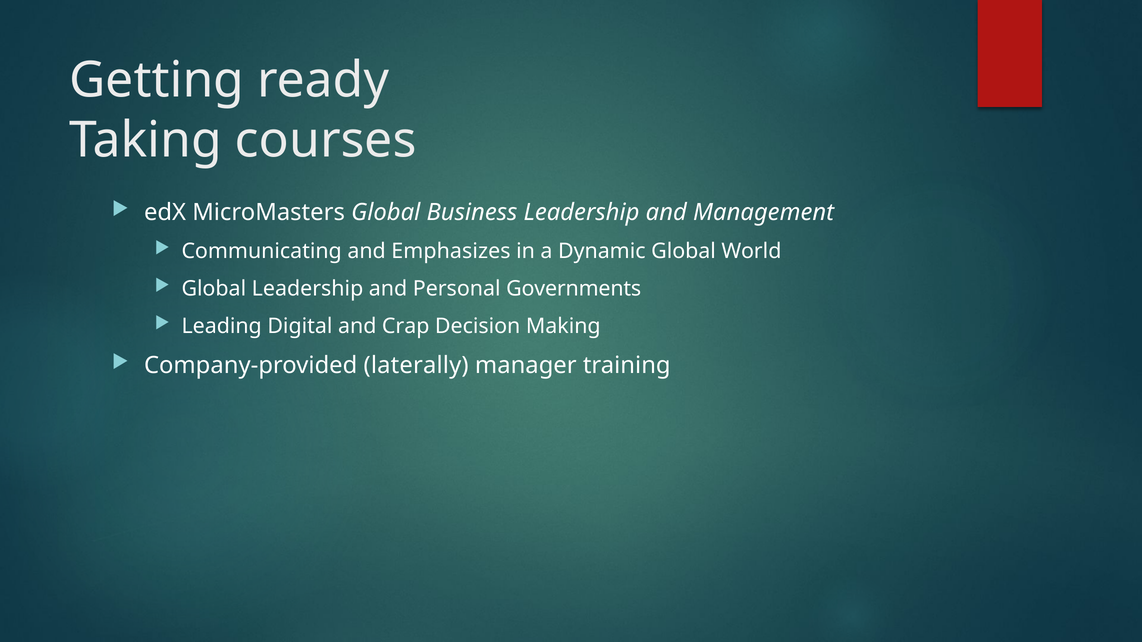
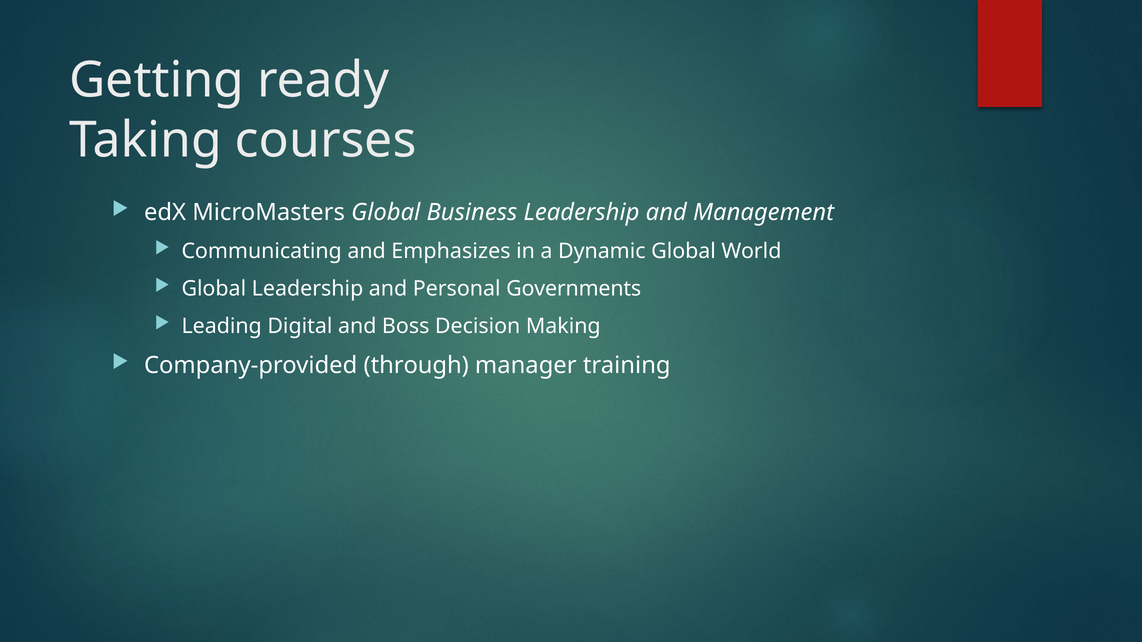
Crap: Crap -> Boss
laterally: laterally -> through
